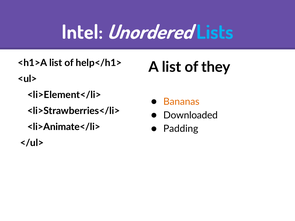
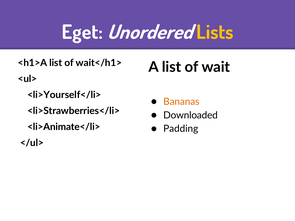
Intel: Intel -> Eget
Lists colour: light blue -> yellow
help</h1>: help</h1> -> wait</h1>
they: they -> wait
<li>Element</li>: <li>Element</li> -> <li>Yourself</li>
